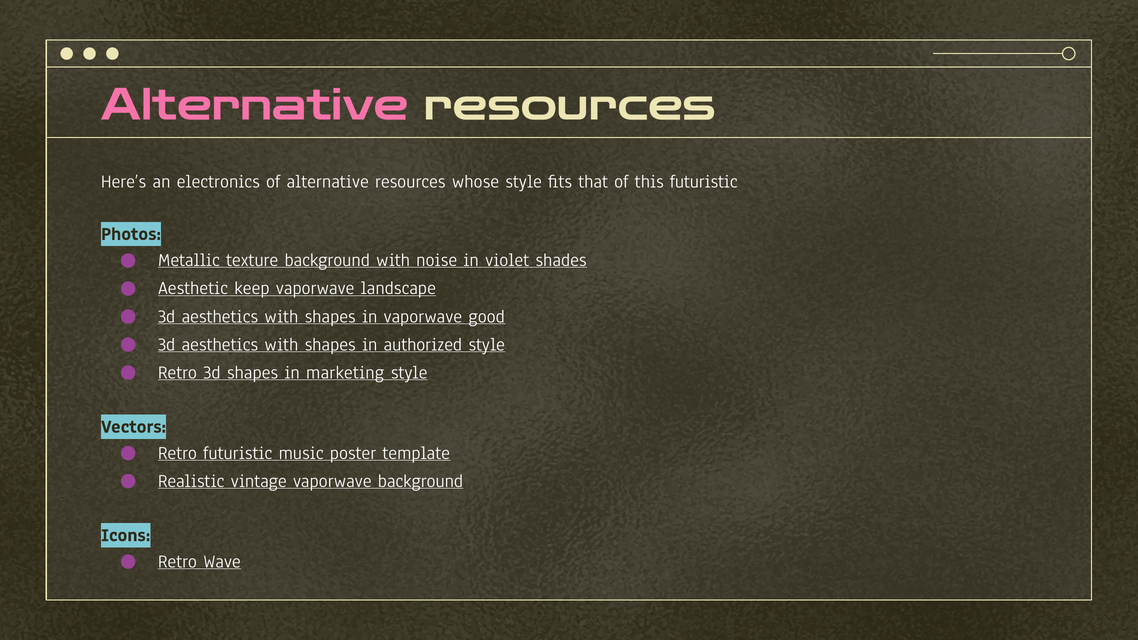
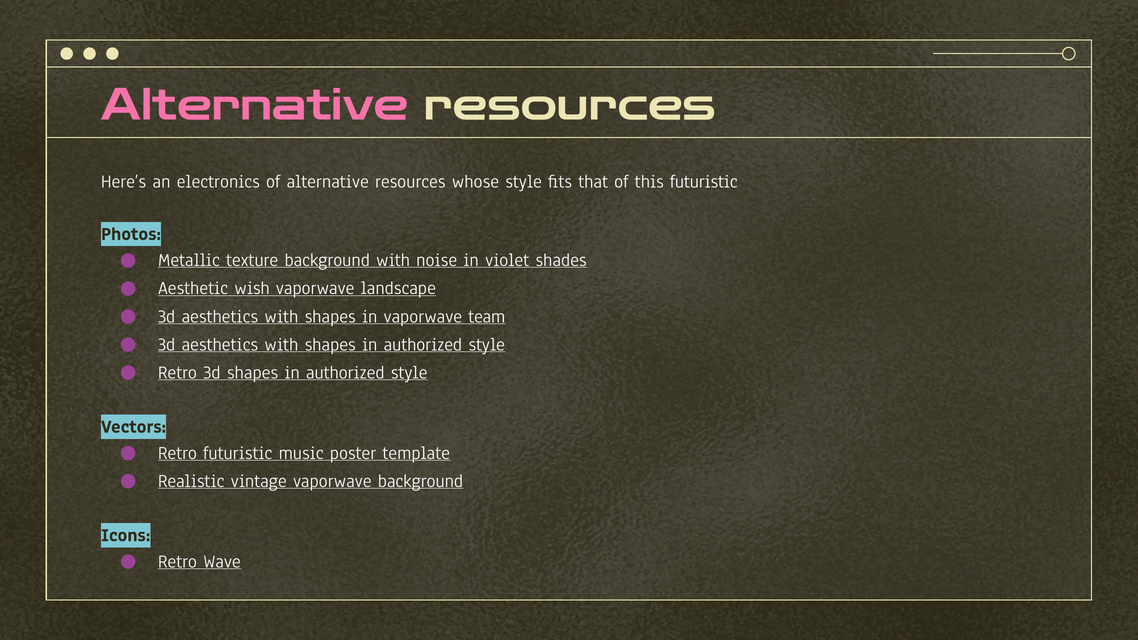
keep: keep -> wish
good: good -> team
3d shapes in marketing: marketing -> authorized
